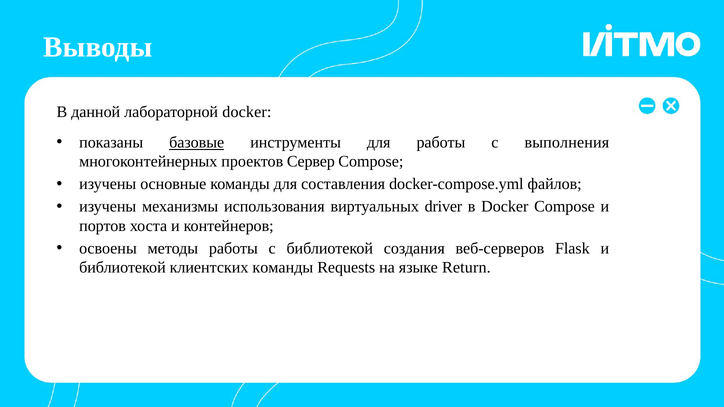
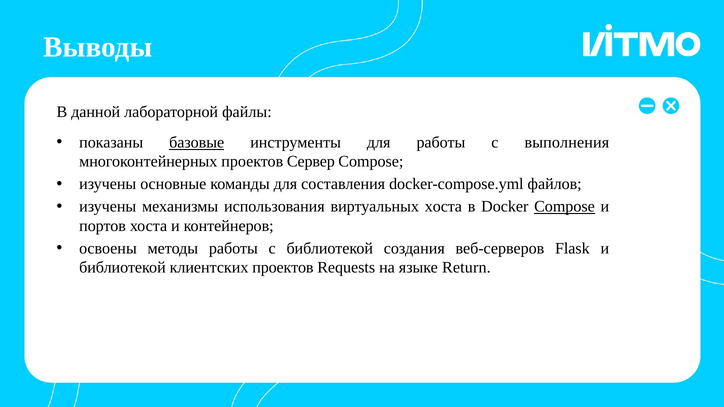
лабораторной docker: docker -> файлы
виртуальных driver: driver -> хоста
Compose at (564, 207) underline: none -> present
клиентских команды: команды -> проектов
